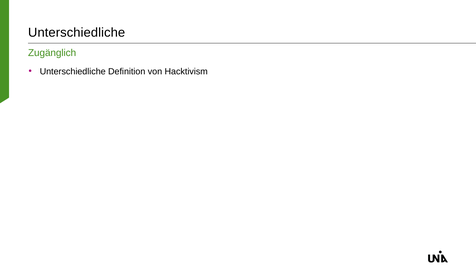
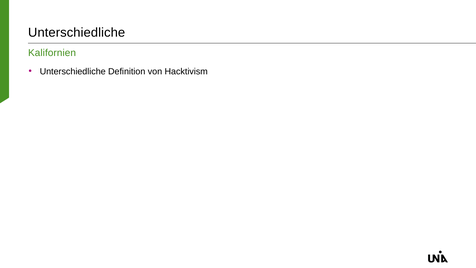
Zugänglich: Zugänglich -> Kalifornien
